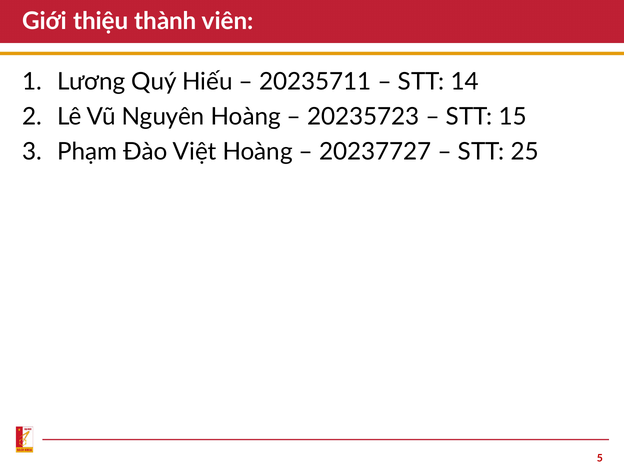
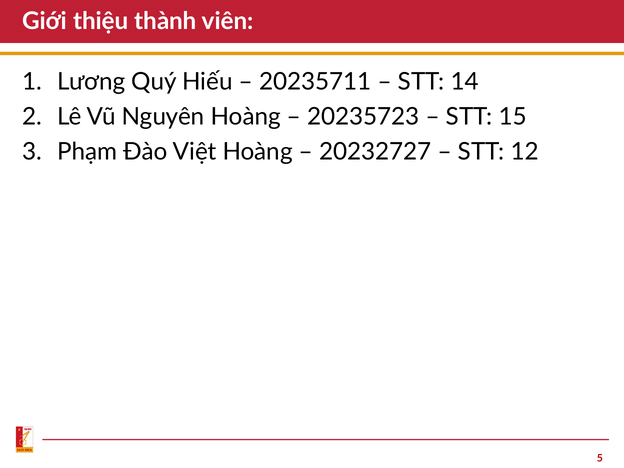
20237727: 20237727 -> 20232727
25: 25 -> 12
